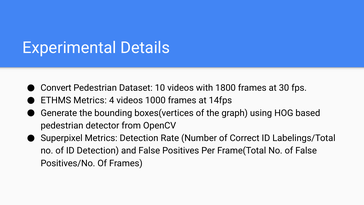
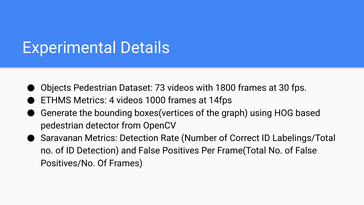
Convert: Convert -> Objects
10: 10 -> 73
Superpixel: Superpixel -> Saravanan
